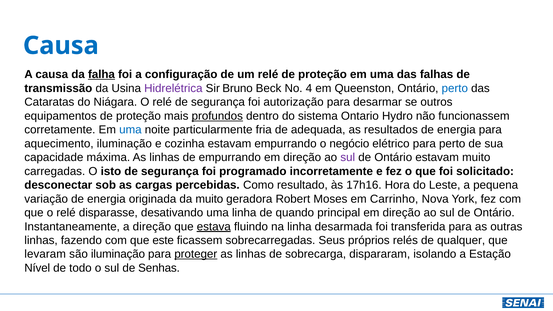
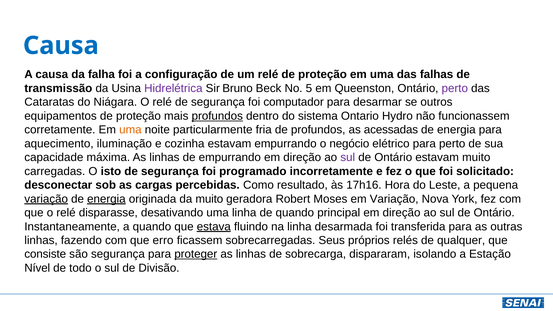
falha underline: present -> none
4: 4 -> 5
perto at (455, 88) colour: blue -> purple
autorização: autorização -> computador
uma at (130, 130) colour: blue -> orange
de adequada: adequada -> profundos
resultados: resultados -> acessadas
variação at (46, 199) underline: none -> present
energia at (106, 199) underline: none -> present
em Carrinho: Carrinho -> Variação
a direção: direção -> quando
este: este -> erro
levaram: levaram -> consiste
são iluminação: iluminação -> segurança
Senhas: Senhas -> Divisão
